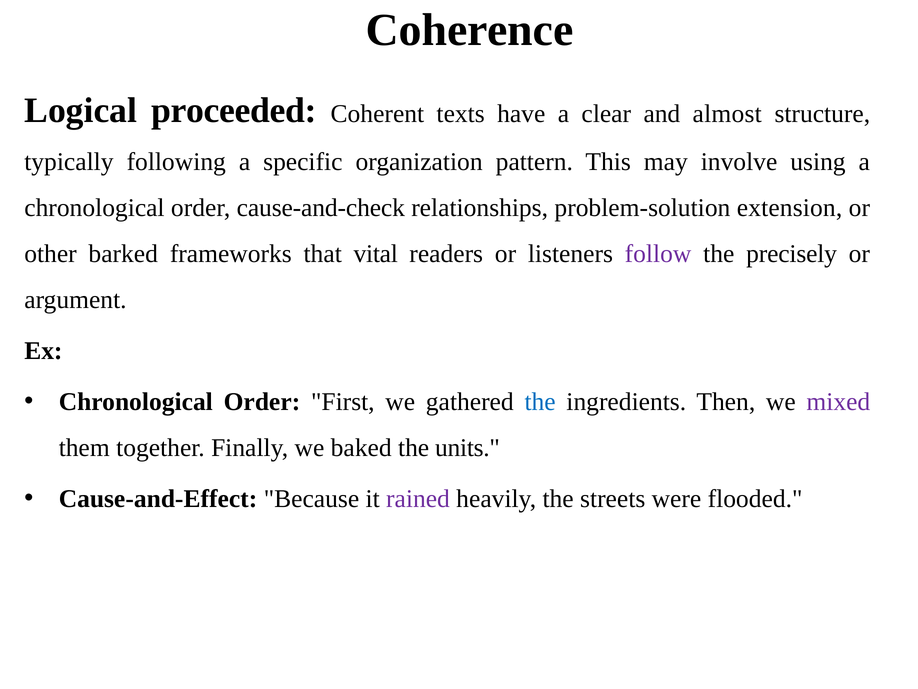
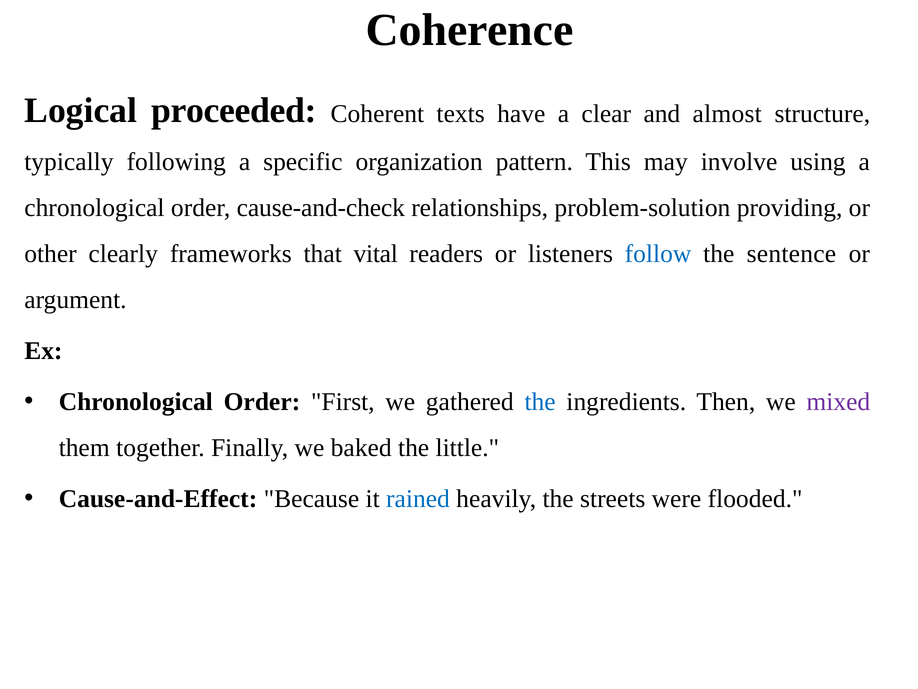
extension: extension -> providing
barked: barked -> clearly
follow colour: purple -> blue
precisely: precisely -> sentence
units: units -> little
rained colour: purple -> blue
